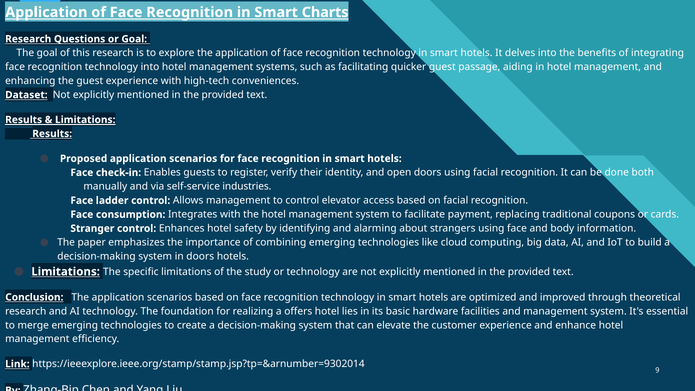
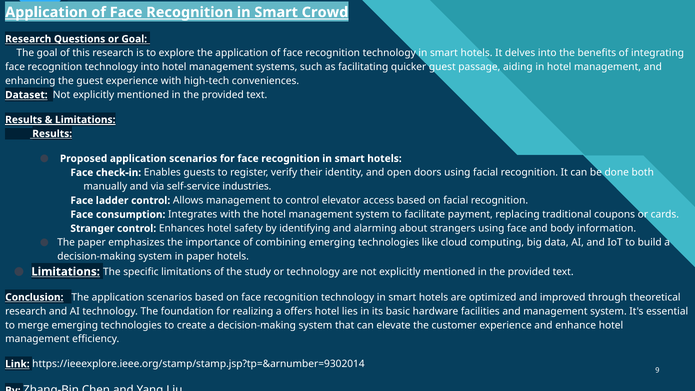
Charts: Charts -> Crowd
in doors: doors -> paper
